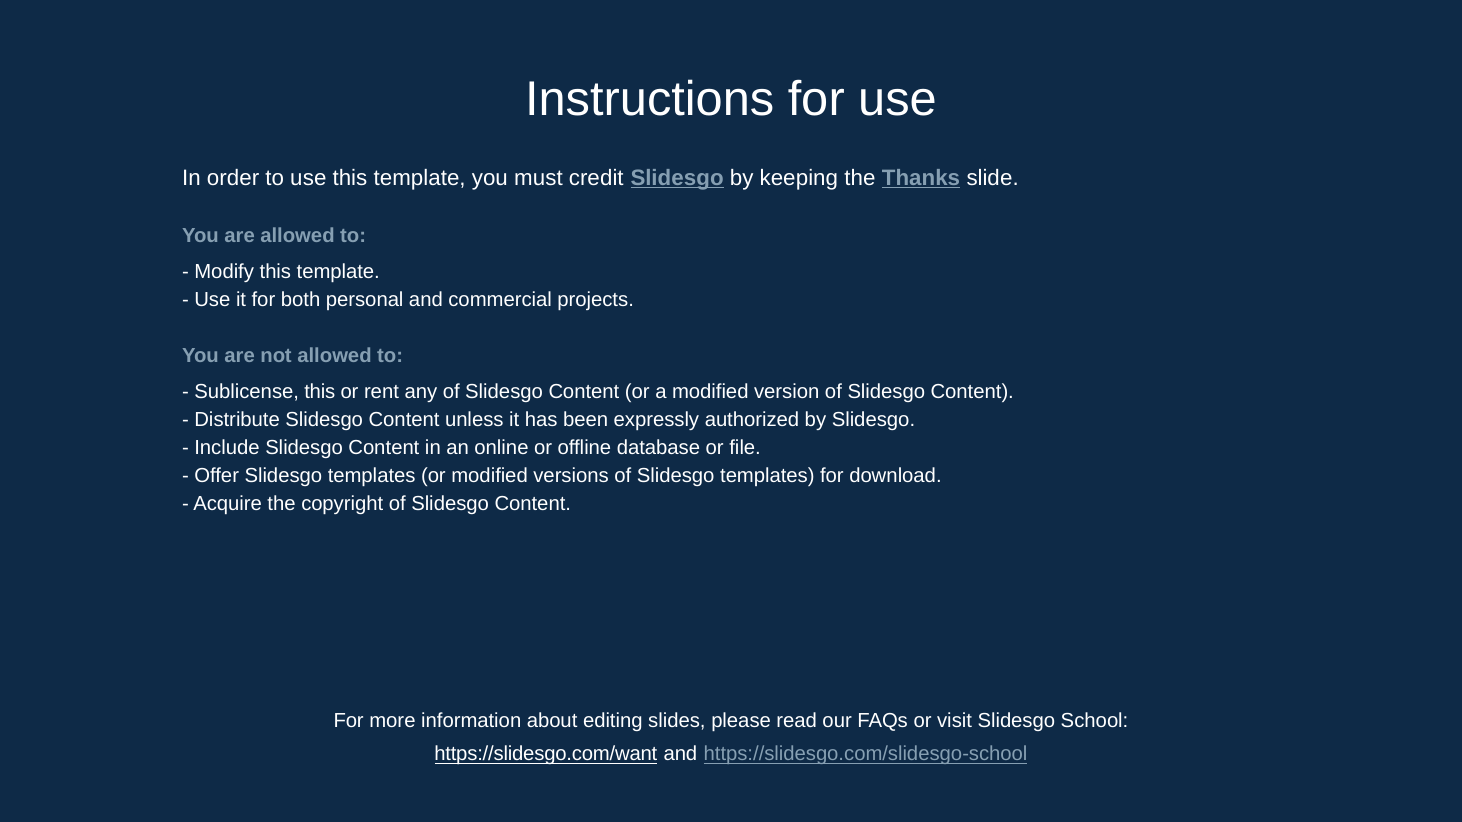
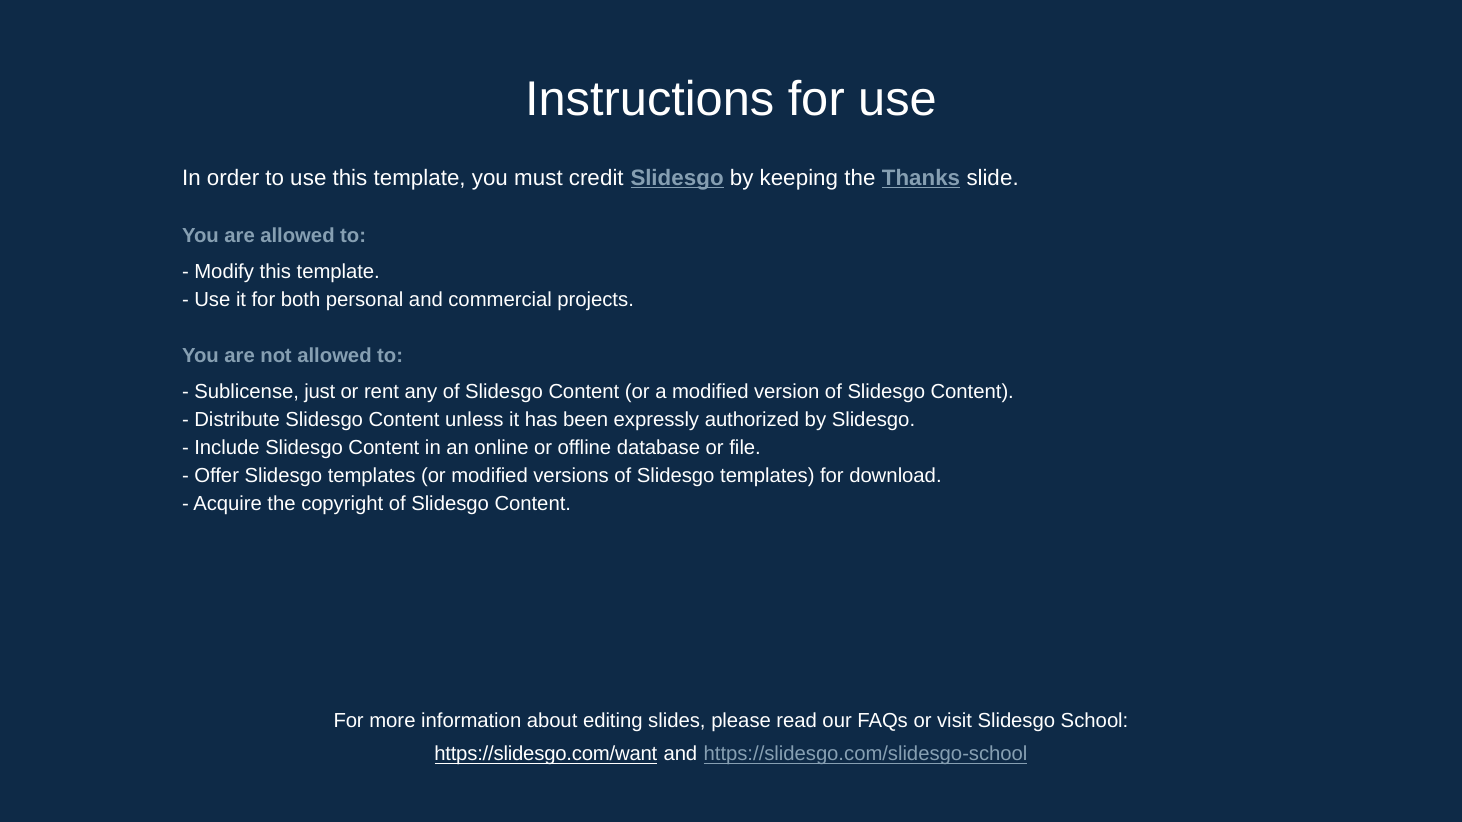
Sublicense this: this -> just
